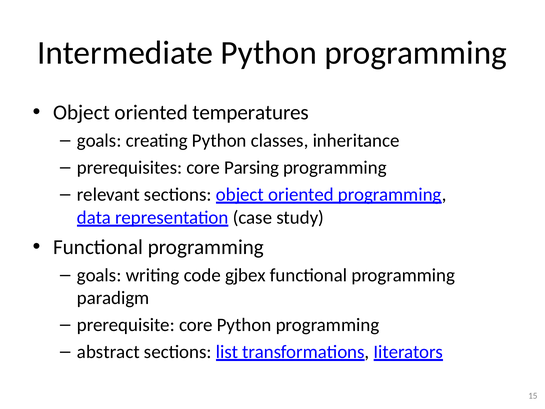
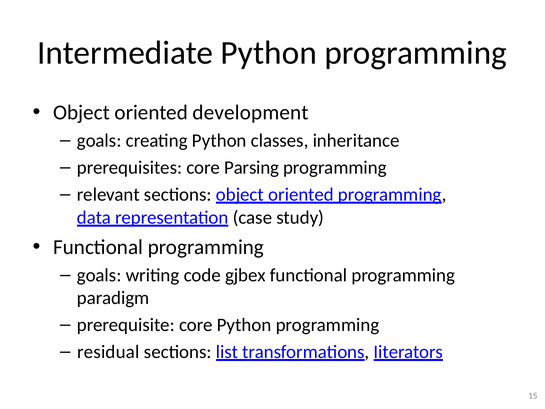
temperatures: temperatures -> development
abstract: abstract -> residual
